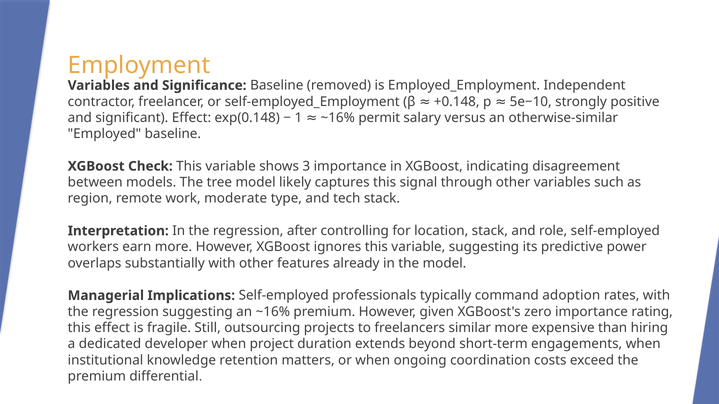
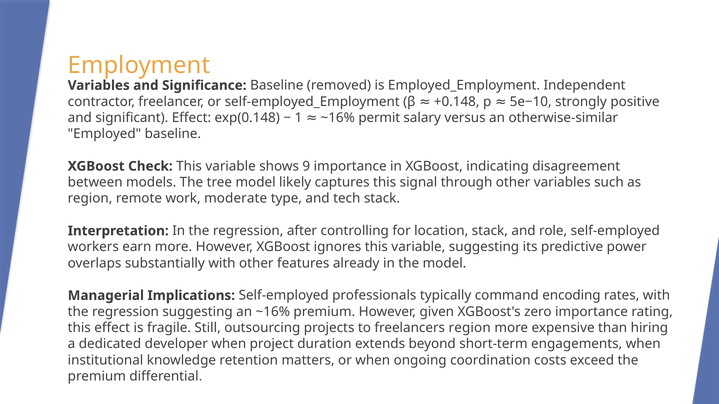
3: 3 -> 9
adoption: adoption -> encoding
freelancers similar: similar -> region
